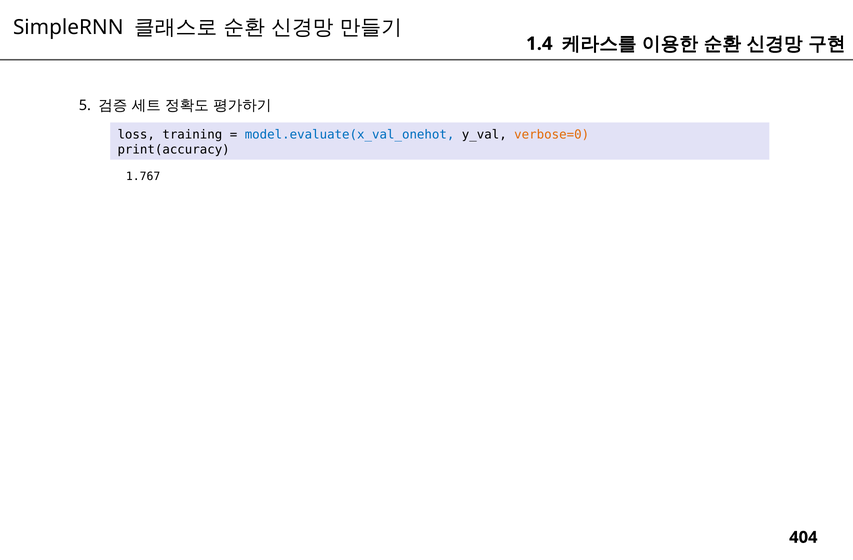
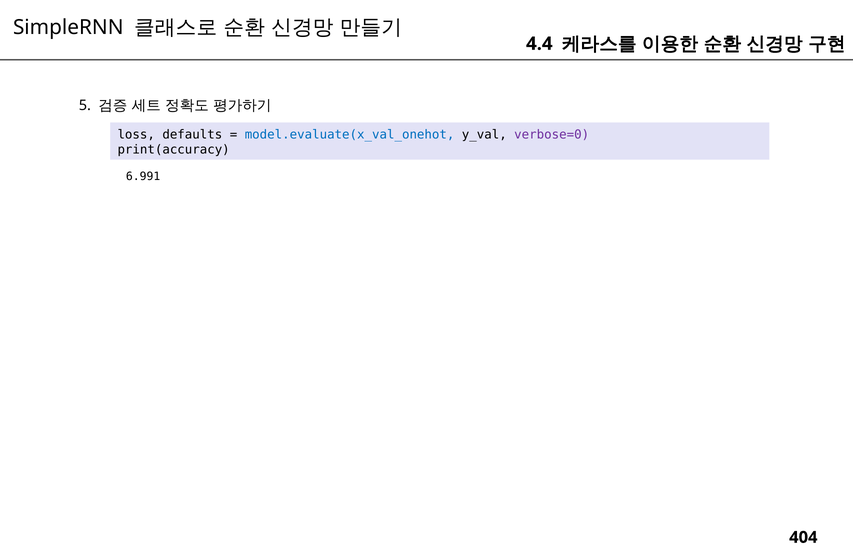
1.4: 1.4 -> 4.4
training: training -> defaults
verbose=0 colour: orange -> purple
1.767: 1.767 -> 6.991
